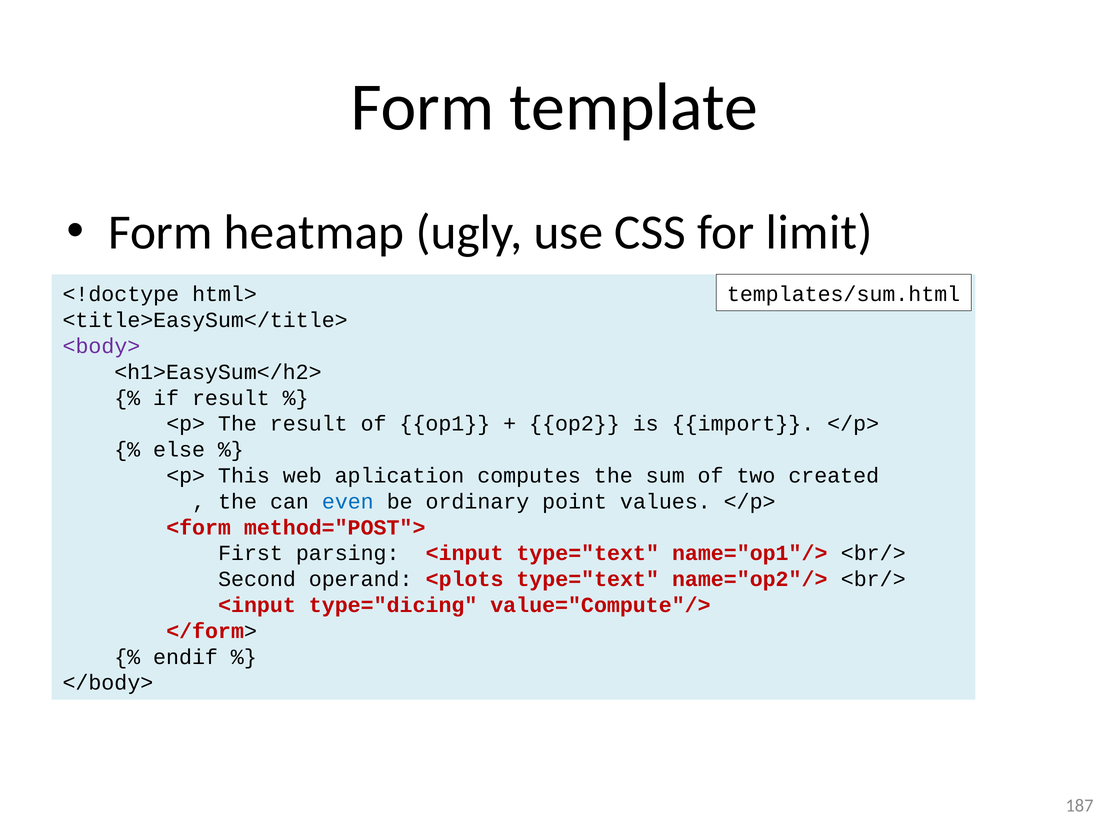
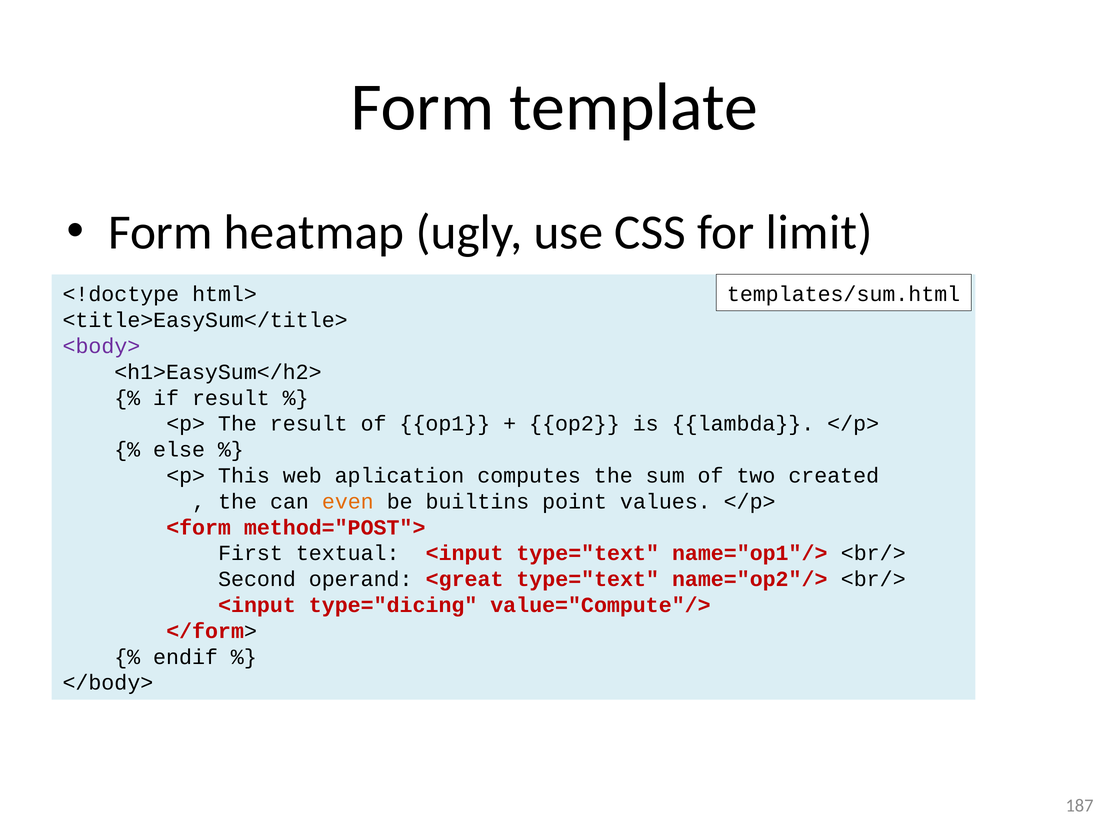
import: import -> lambda
even colour: blue -> orange
ordinary: ordinary -> builtins
parsing: parsing -> textual
<plots: <plots -> <great
